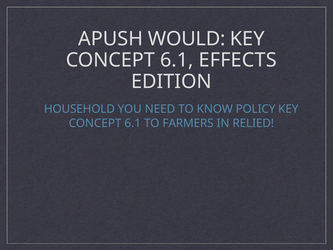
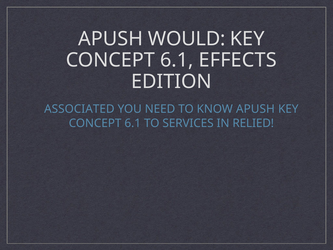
HOUSEHOLD: HOUSEHOLD -> ASSOCIATED
KNOW POLICY: POLICY -> APUSH
FARMERS: FARMERS -> SERVICES
